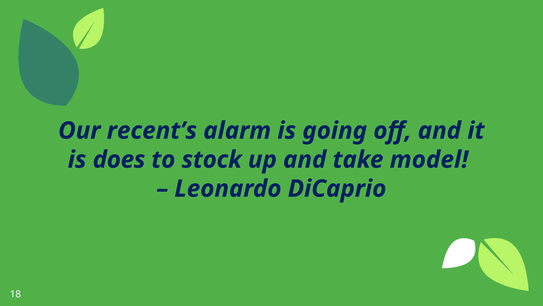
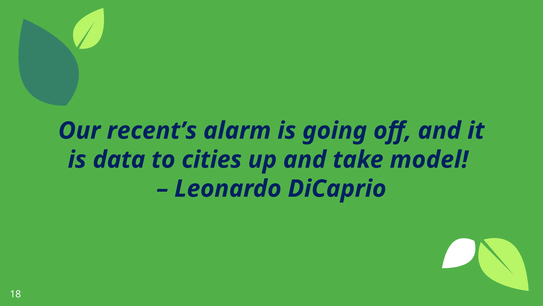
does: does -> data
stock: stock -> cities
